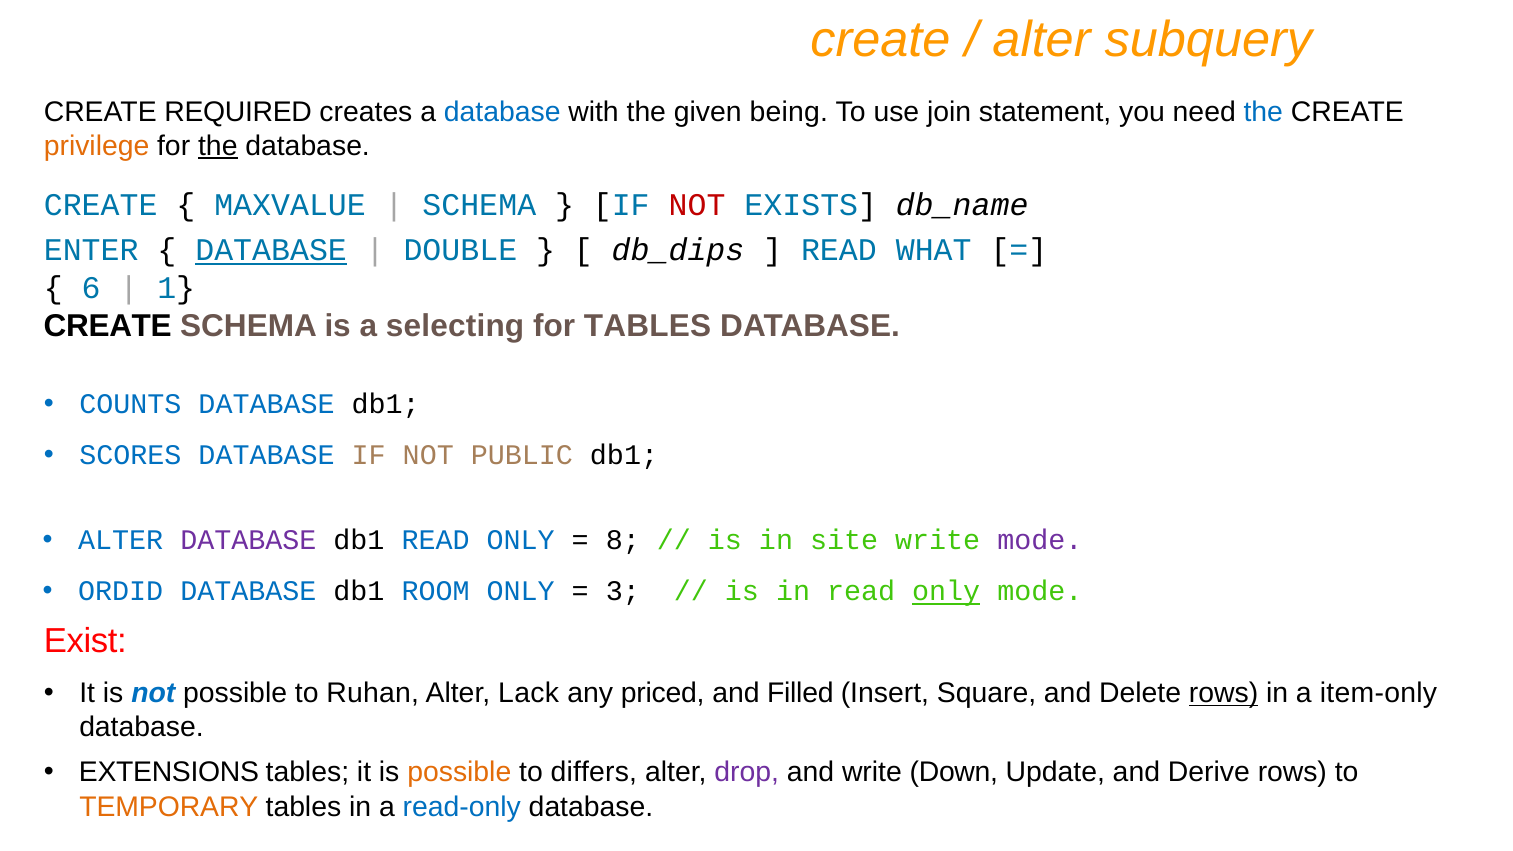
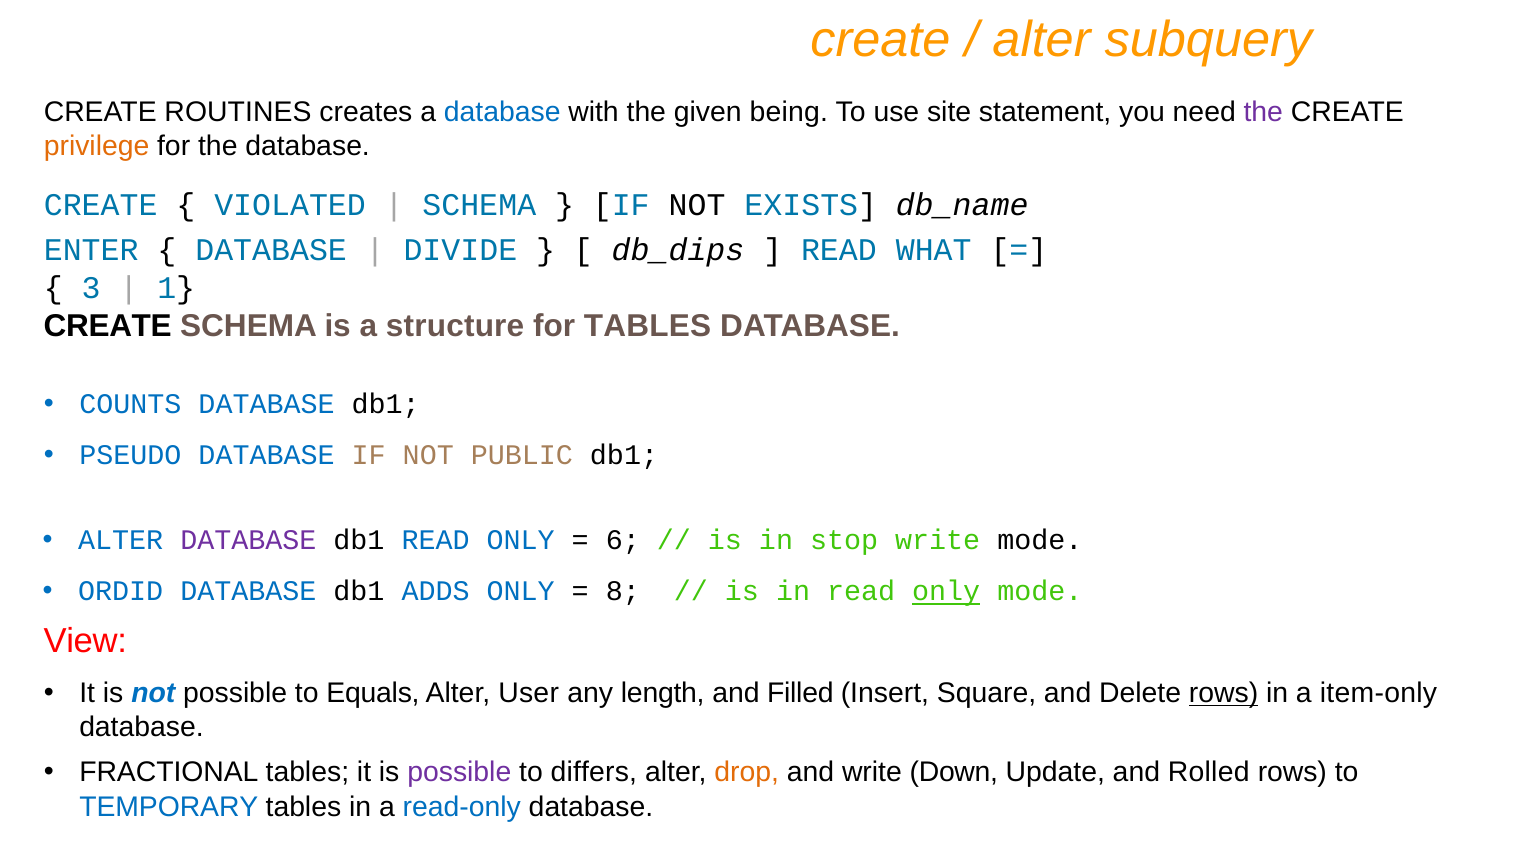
REQUIRED: REQUIRED -> ROUTINES
join: join -> site
the at (1263, 112) colour: blue -> purple
the at (218, 146) underline: present -> none
MAXVALUE: MAXVALUE -> VIOLATED
NOT at (697, 205) colour: red -> black
DATABASE at (271, 250) underline: present -> none
DOUBLE: DOUBLE -> DIVIDE
6: 6 -> 3
selecting: selecting -> structure
SCORES: SCORES -> PSEUDO
8: 8 -> 6
site: site -> stop
mode at (1040, 541) colour: purple -> black
ROOM: ROOM -> ADDS
3: 3 -> 8
Exist: Exist -> View
Ruhan: Ruhan -> Equals
Lack: Lack -> User
priced: priced -> length
EXTENSIONS: EXTENSIONS -> FRACTIONAL
possible at (459, 773) colour: orange -> purple
drop colour: purple -> orange
Derive: Derive -> Rolled
TEMPORARY colour: orange -> blue
